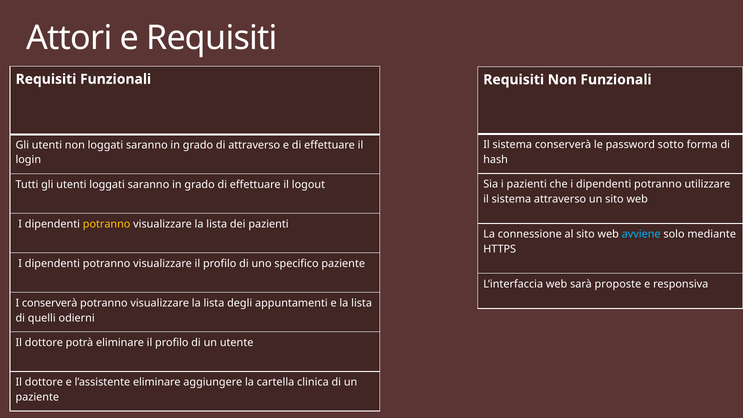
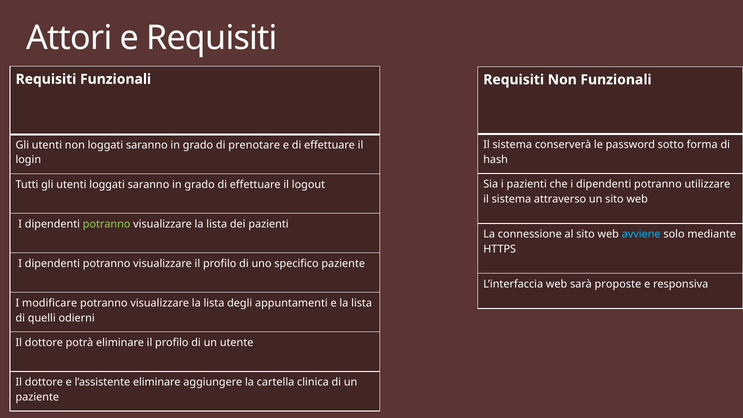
di attraverso: attraverso -> prenotare
potranno at (107, 224) colour: yellow -> light green
I conserverà: conserverà -> modificare
